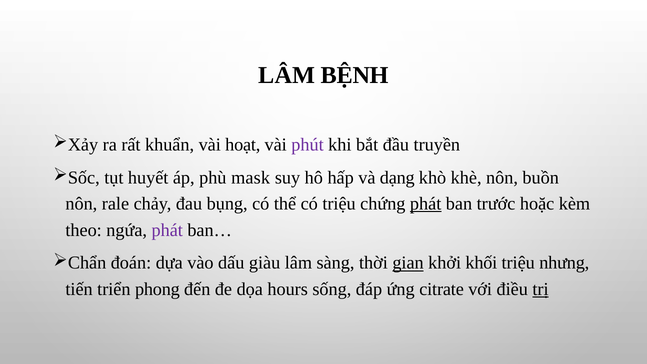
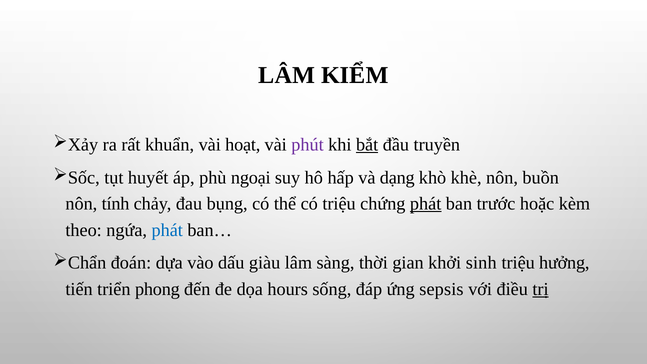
BỆNH: BỆNH -> KIỂM
bắt underline: none -> present
mask: mask -> ngoại
rale: rale -> tính
phát at (167, 230) colour: purple -> blue
gian underline: present -> none
khối: khối -> sinh
nhưng: nhưng -> hưởng
citrate: citrate -> sepsis
